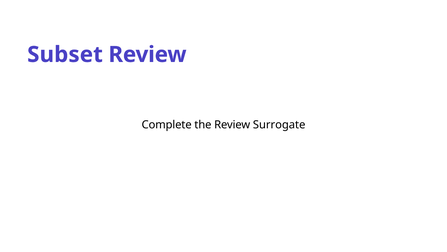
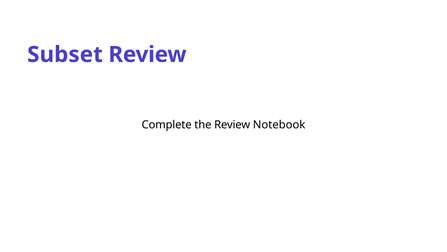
Surrogate: Surrogate -> Notebook
